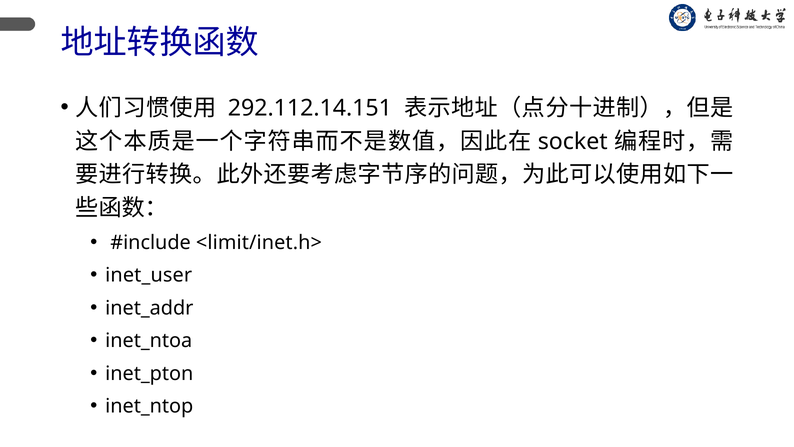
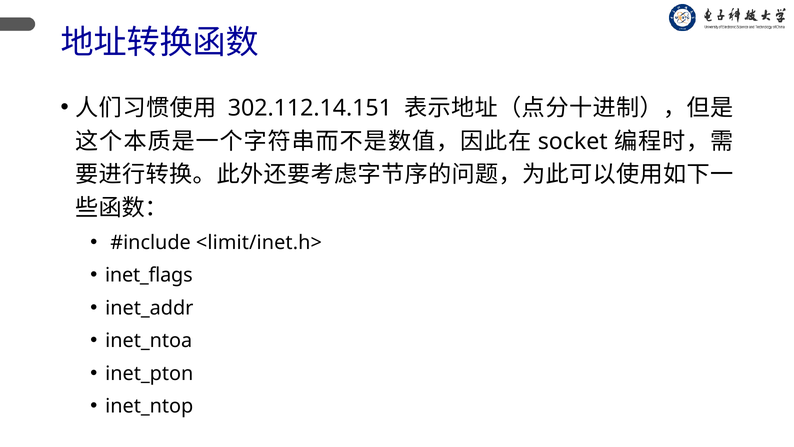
292.112.14.151: 292.112.14.151 -> 302.112.14.151
inet_user: inet_user -> inet_flags
